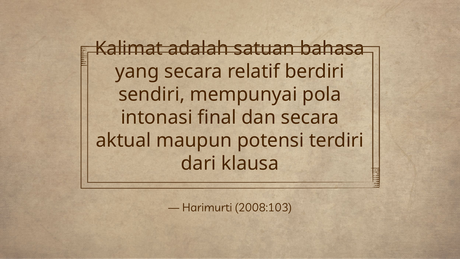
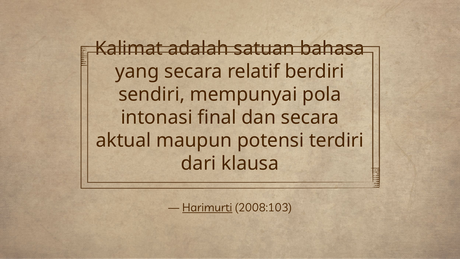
Harimurti underline: none -> present
